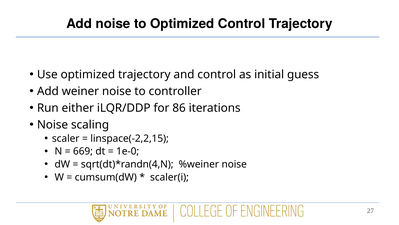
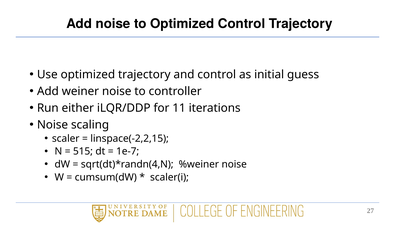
86: 86 -> 11
669: 669 -> 515
1e-0: 1e-0 -> 1e-7
